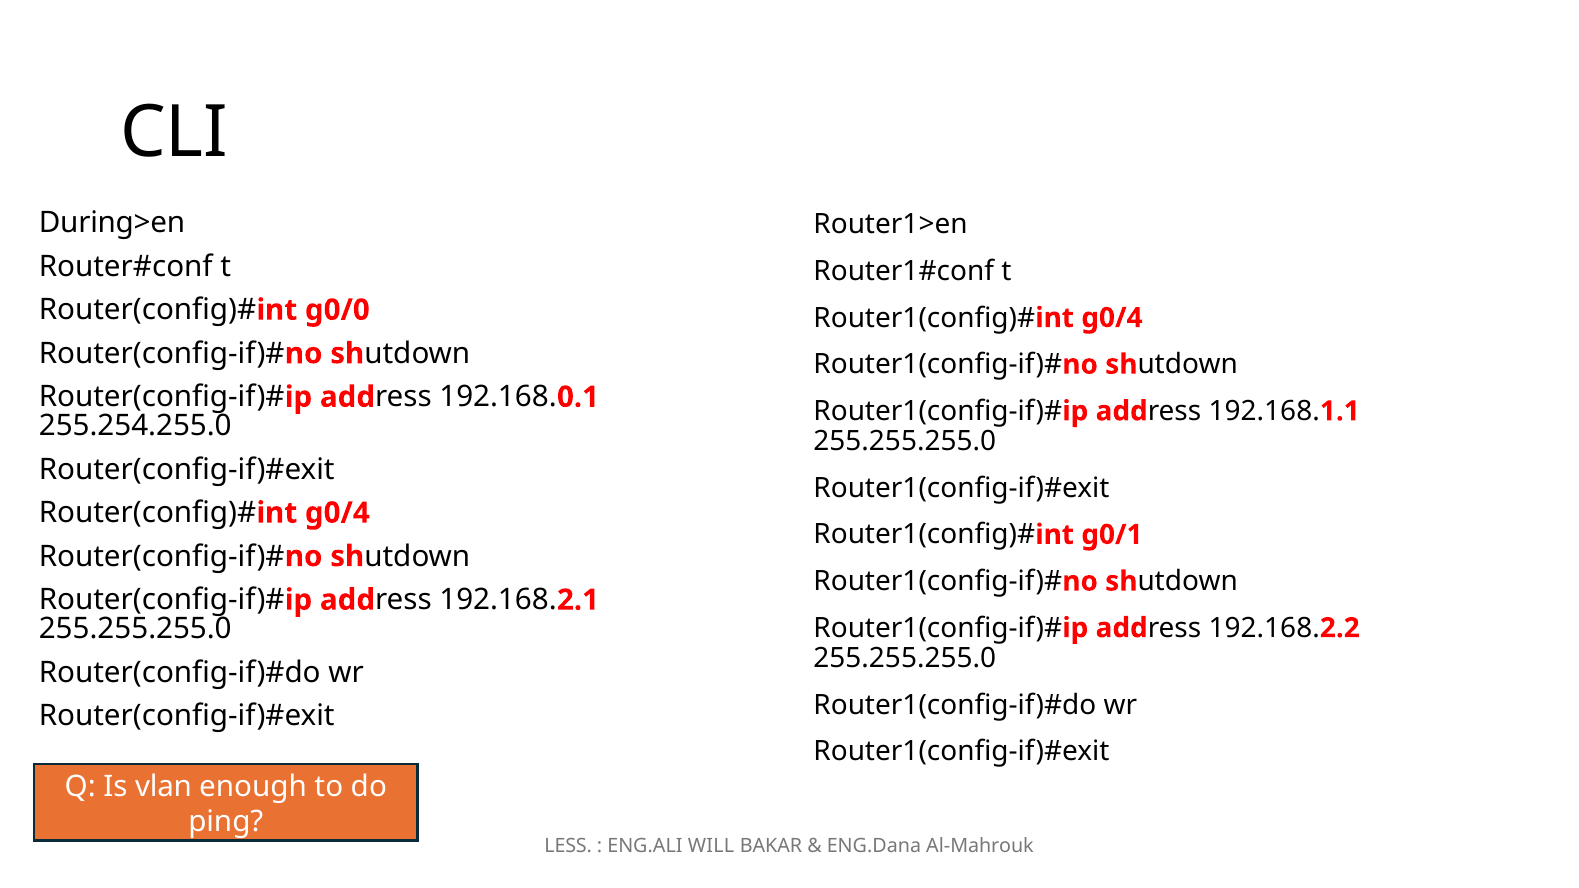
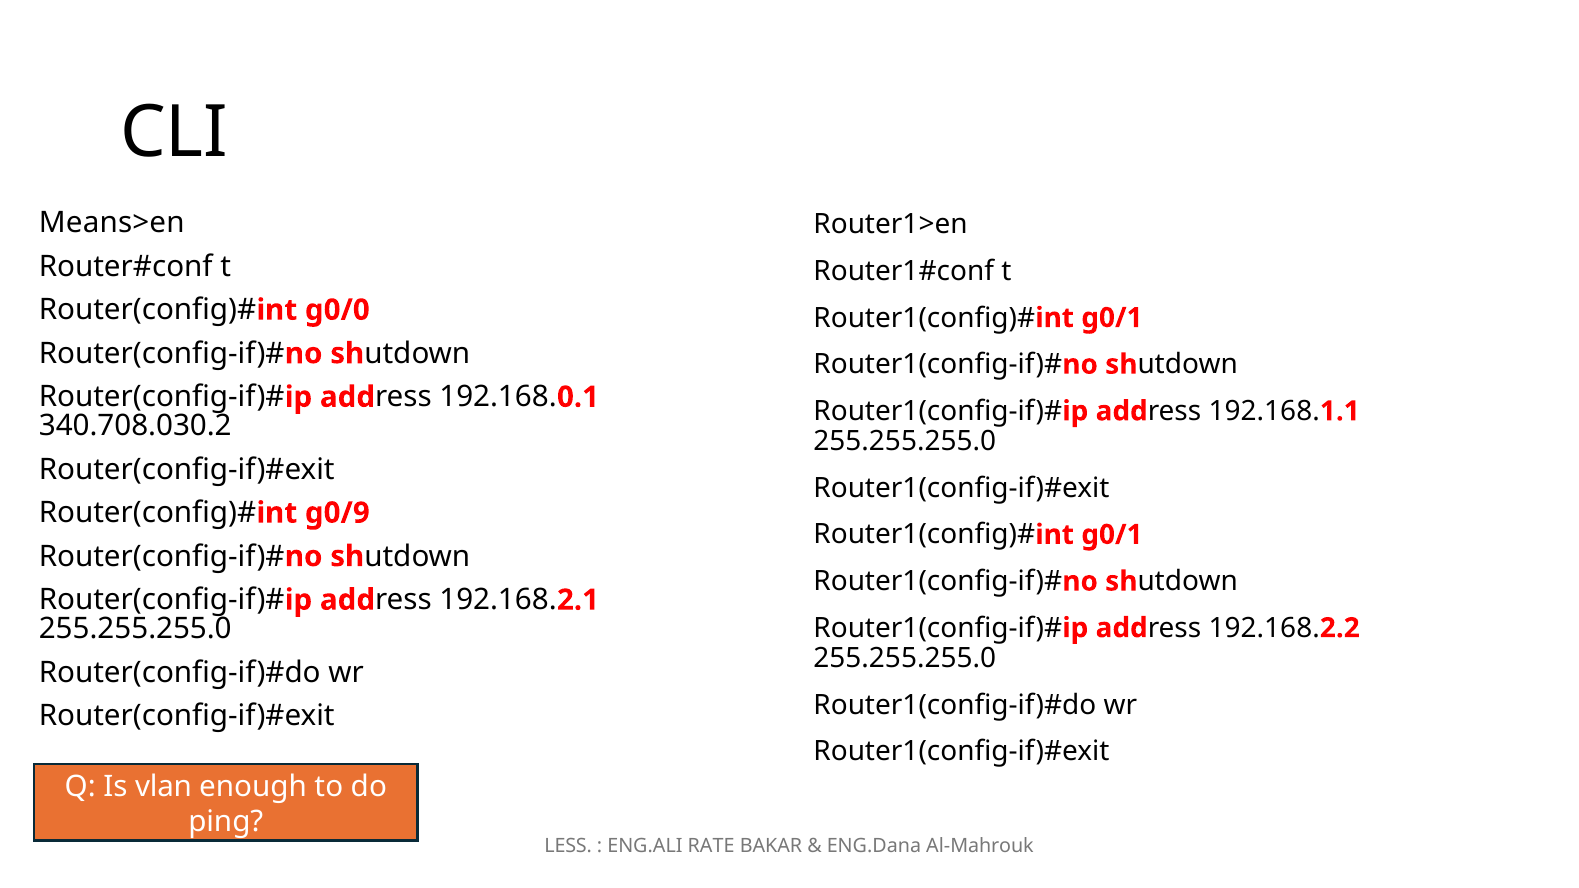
During>en: During>en -> Means>en
g0/4 at (1112, 318): g0/4 -> g0/1
255.254.255.0: 255.254.255.0 -> 340.708.030.2
int g0/4: g0/4 -> g0/9
WILL: WILL -> RATE
